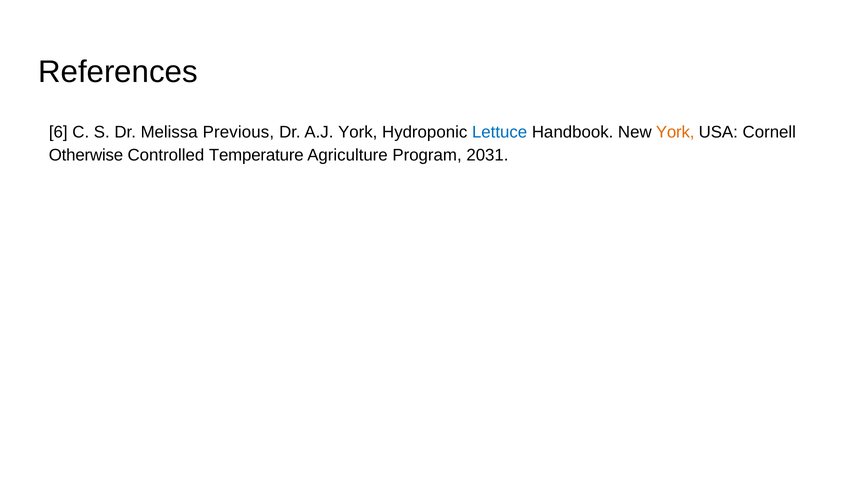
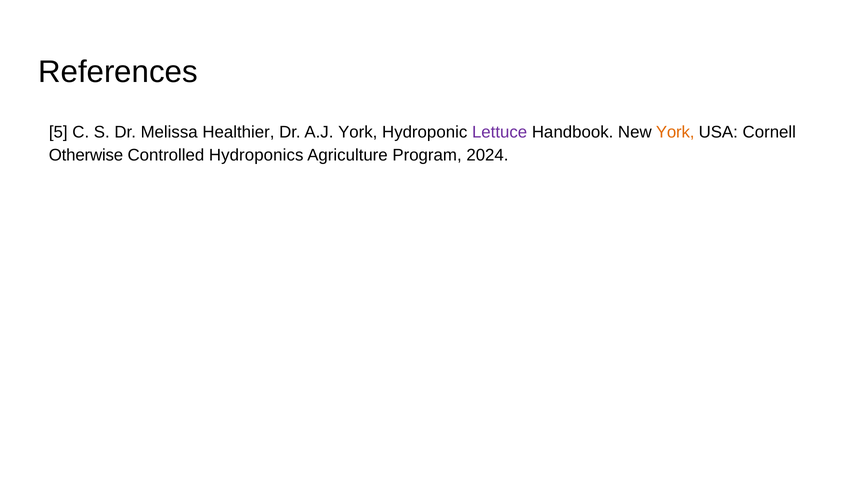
6: 6 -> 5
Previous: Previous -> Healthier
Lettuce colour: blue -> purple
Temperature: Temperature -> Hydroponics
2031: 2031 -> 2024
